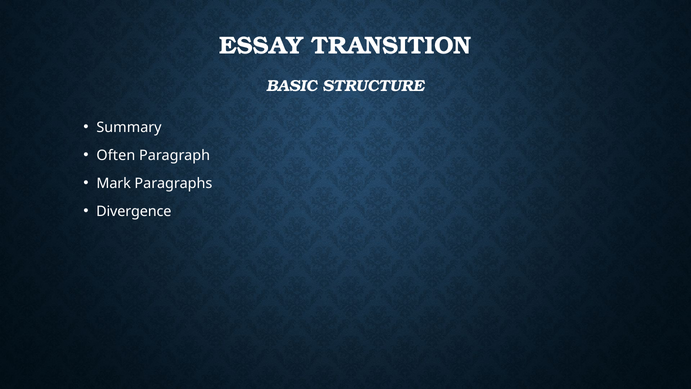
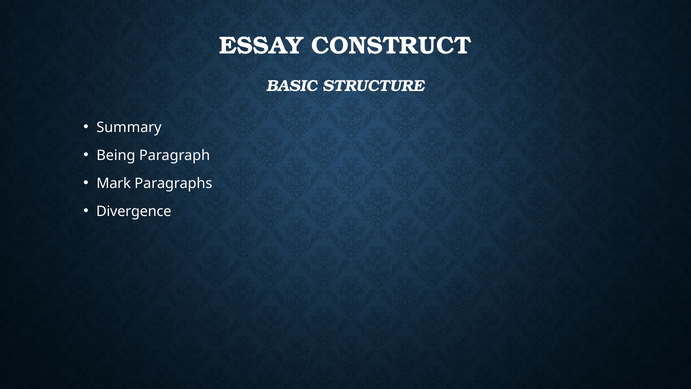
TRANSITION: TRANSITION -> CONSTRUCT
Often: Often -> Being
